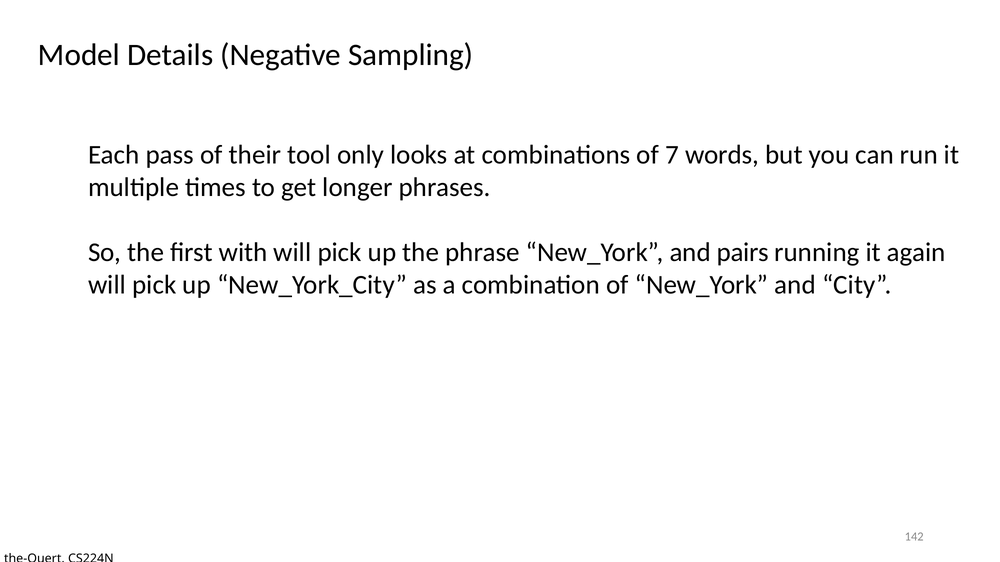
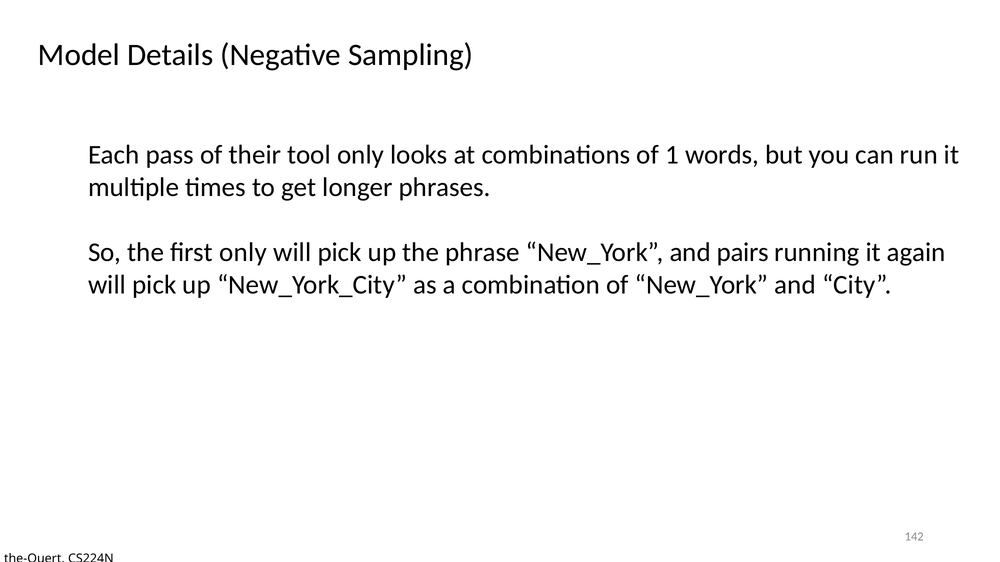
7: 7 -> 1
first with: with -> only
